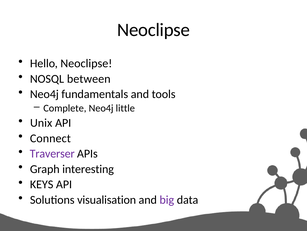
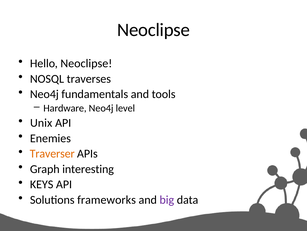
between: between -> traverses
Complete: Complete -> Hardware
little: little -> level
Connect: Connect -> Enemies
Traverser colour: purple -> orange
visualisation: visualisation -> frameworks
